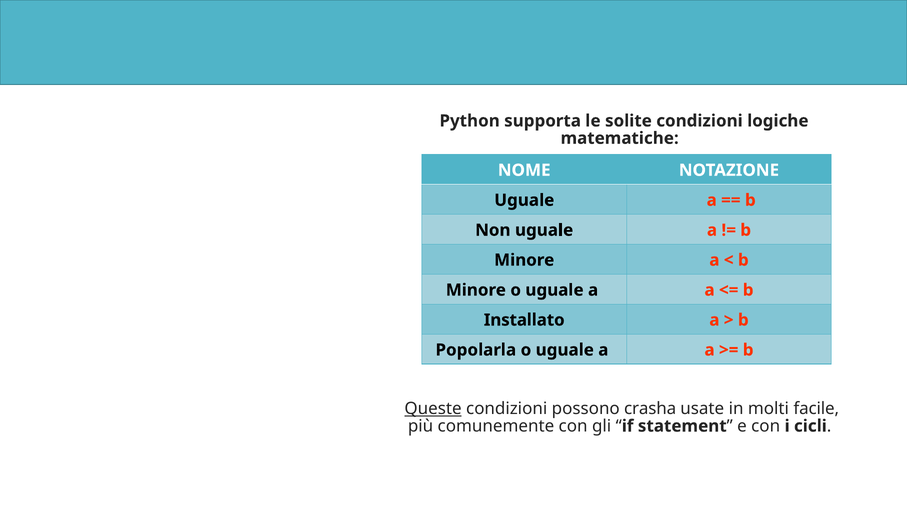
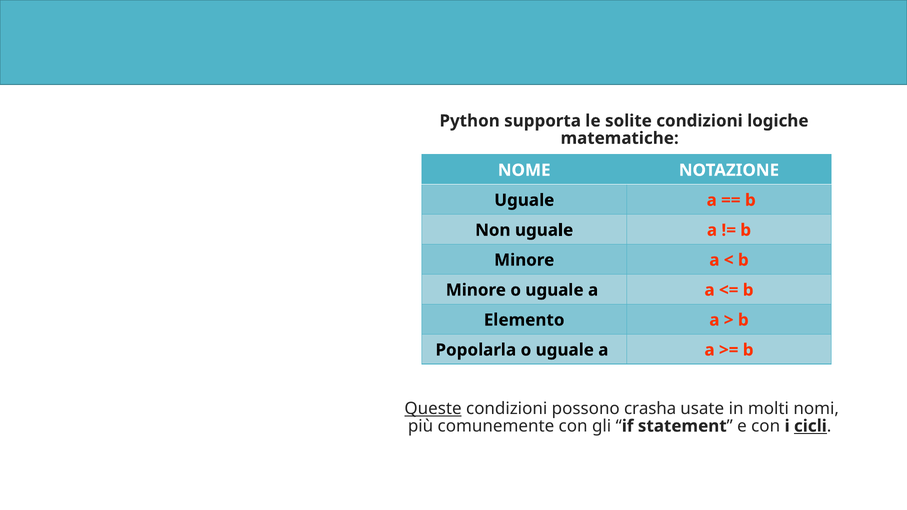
Installato: Installato -> Elemento
facile: facile -> nomi
cicli underline: none -> present
